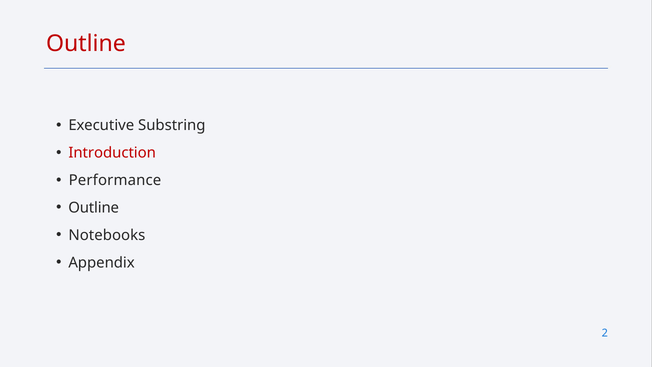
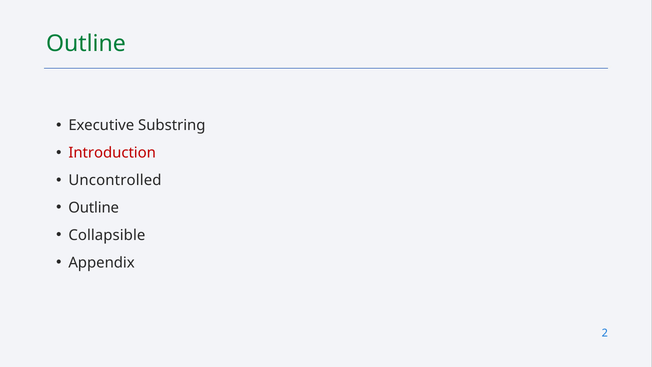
Outline at (86, 44) colour: red -> green
Performance: Performance -> Uncontrolled
Notebooks: Notebooks -> Collapsible
